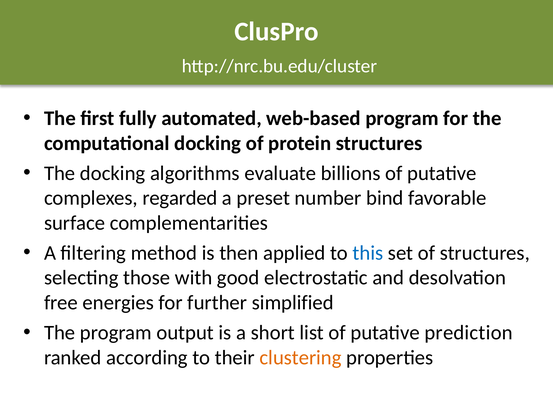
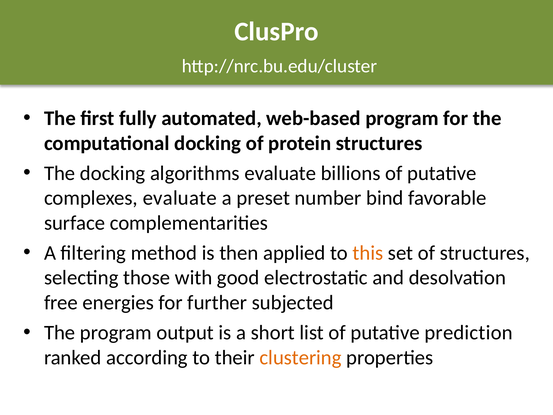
complexes regarded: regarded -> evaluate
this colour: blue -> orange
simplified: simplified -> subjected
